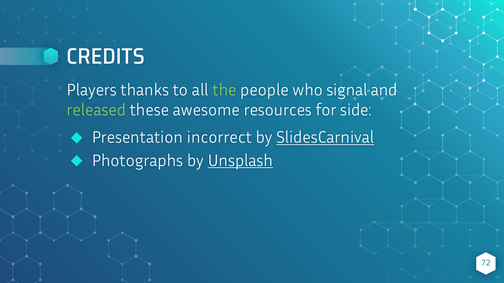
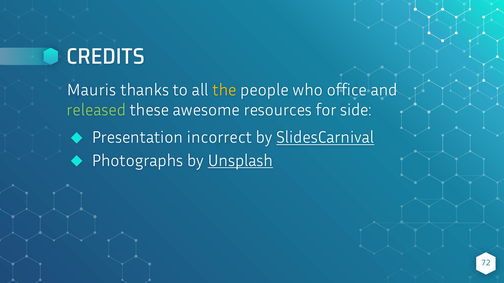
Players: Players -> Mauris
the colour: light green -> yellow
signal: signal -> office
